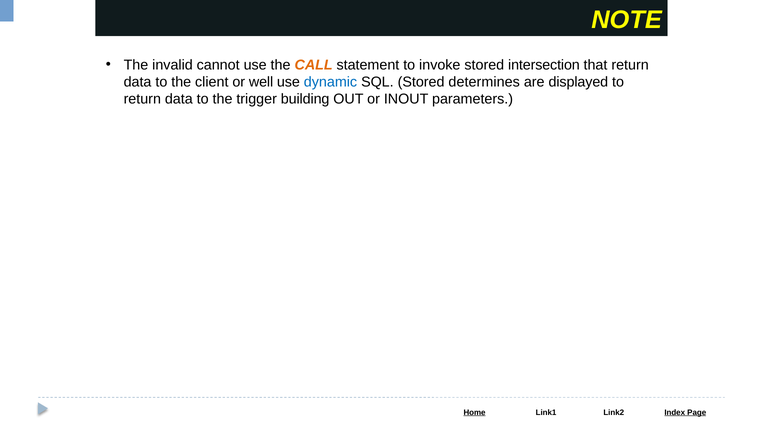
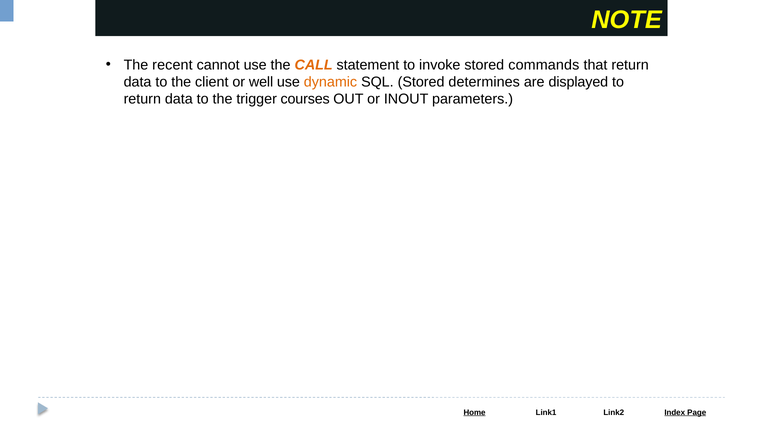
invalid: invalid -> recent
intersection: intersection -> commands
dynamic colour: blue -> orange
building: building -> courses
